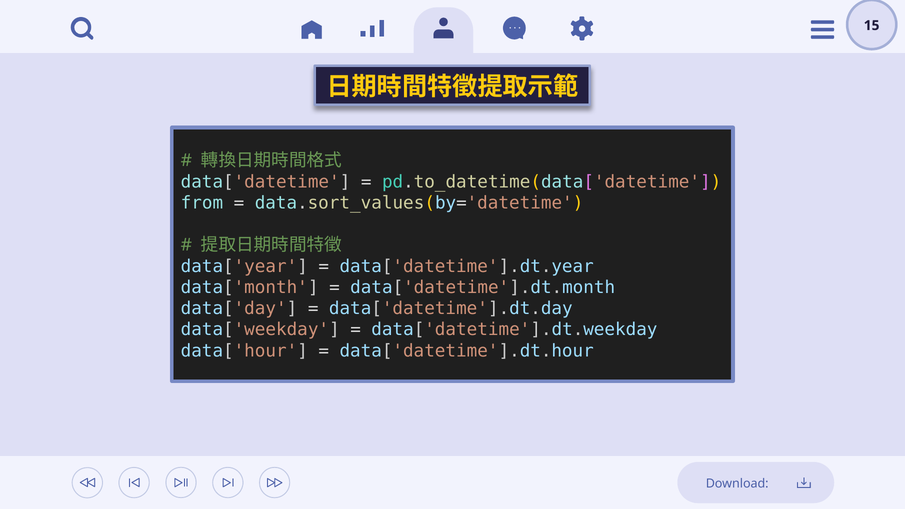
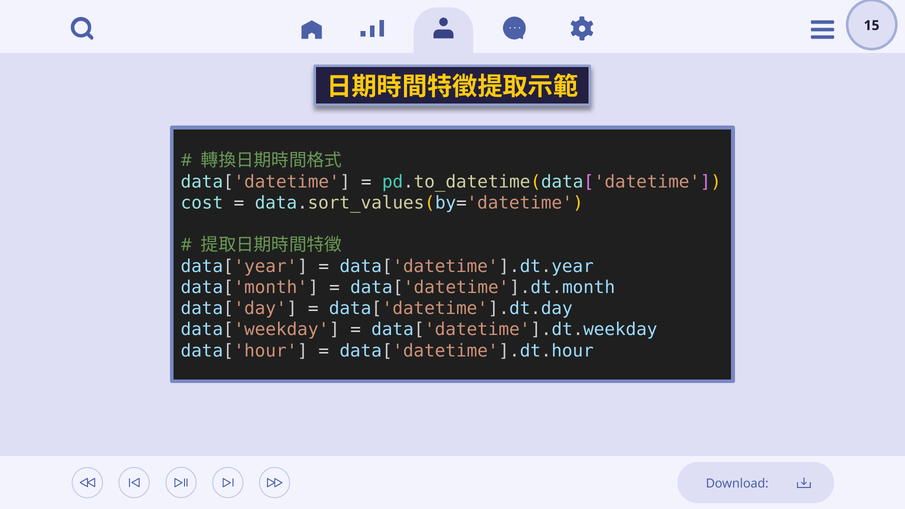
from: from -> cost
